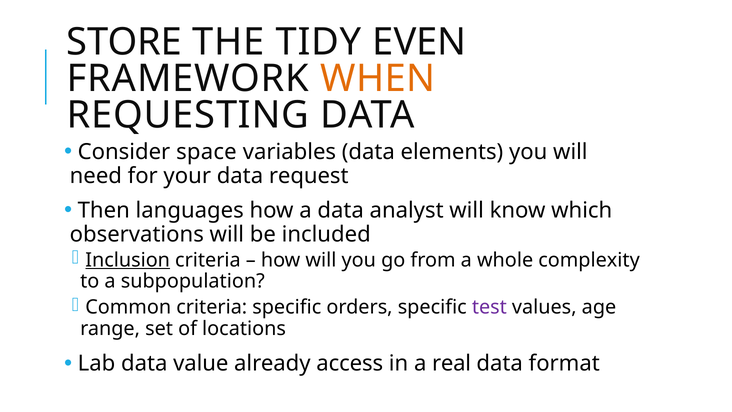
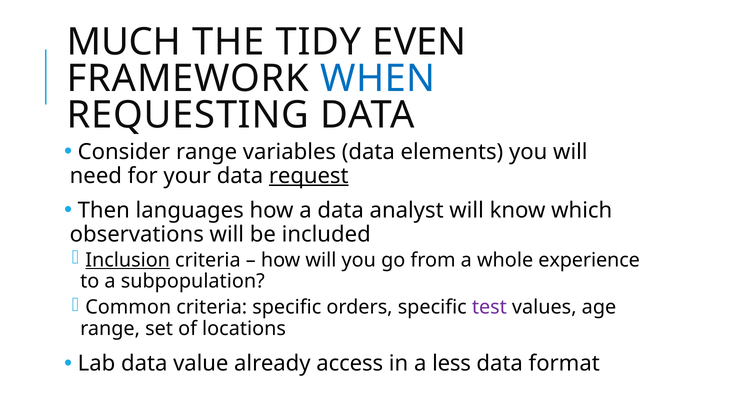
STORE: STORE -> MUCH
WHEN colour: orange -> blue
Consider space: space -> range
request underline: none -> present
complexity: complexity -> experience
real: real -> less
